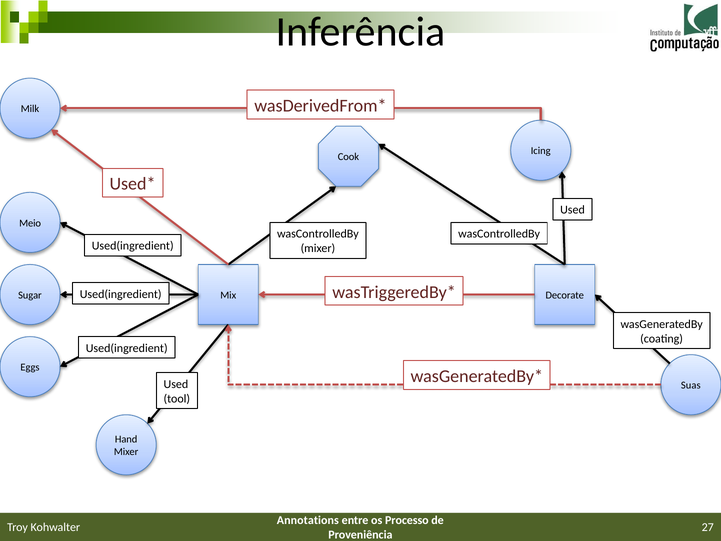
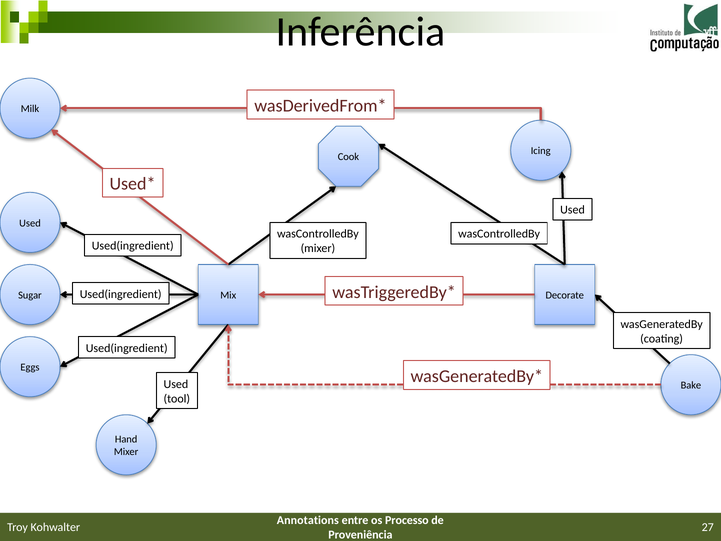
Meio at (30, 223): Meio -> Used
Suas: Suas -> Bake
